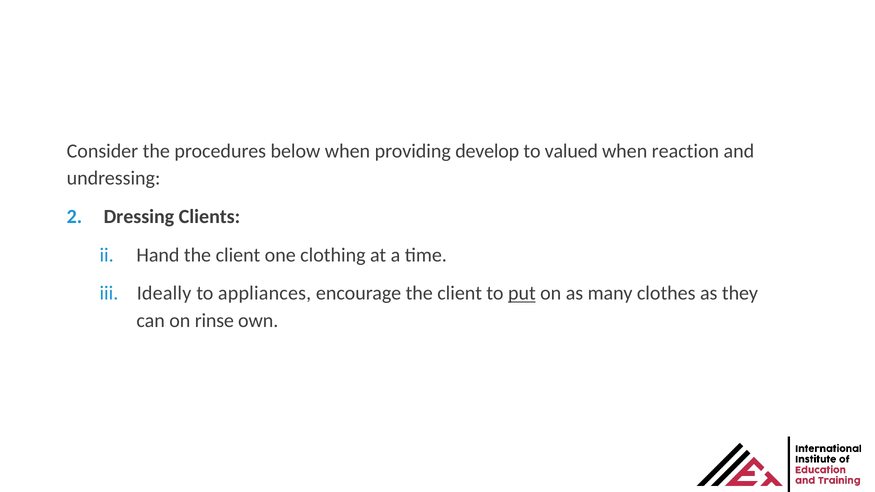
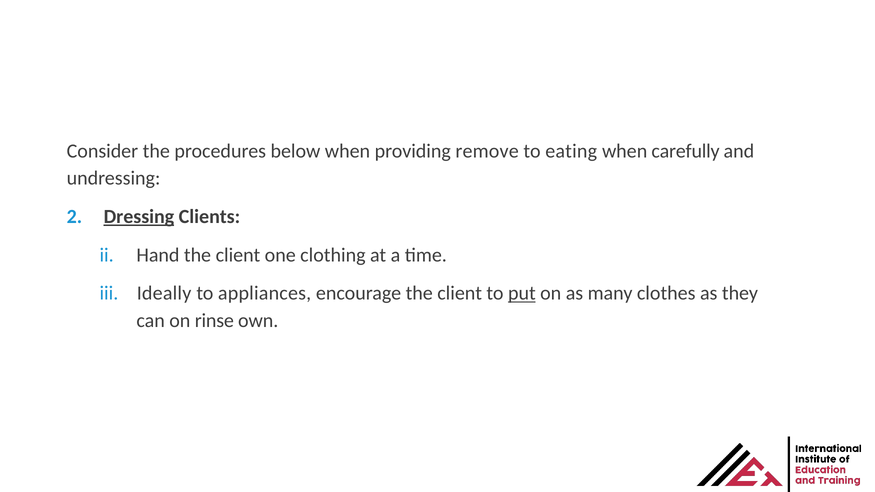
develop: develop -> remove
valued: valued -> eating
reaction: reaction -> carefully
Dressing underline: none -> present
